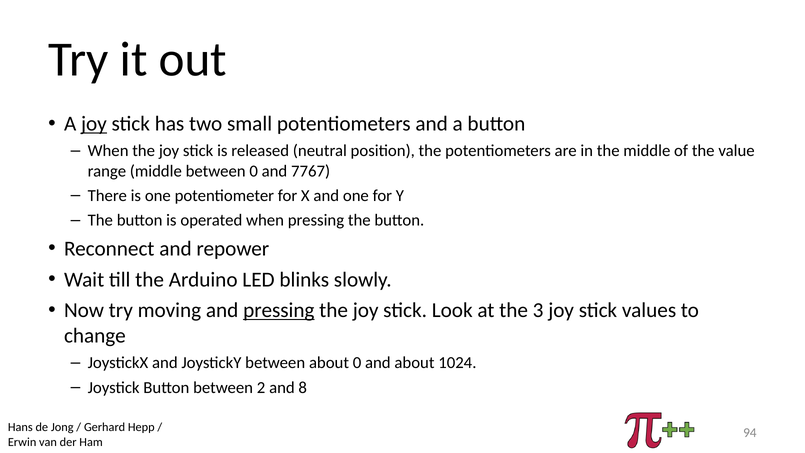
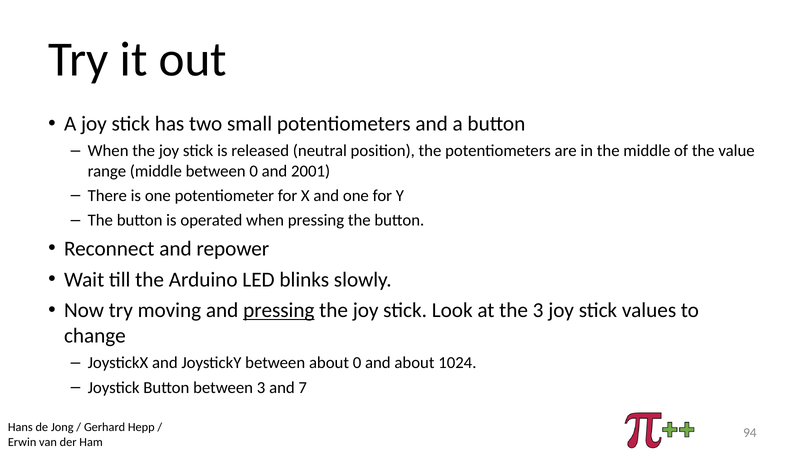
joy at (94, 124) underline: present -> none
7767: 7767 -> 2001
between 2: 2 -> 3
8: 8 -> 7
